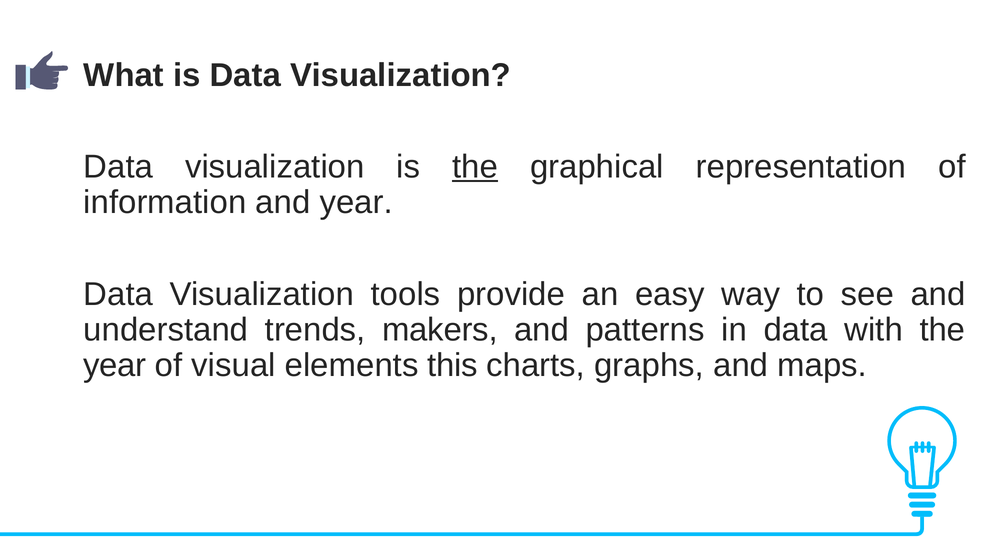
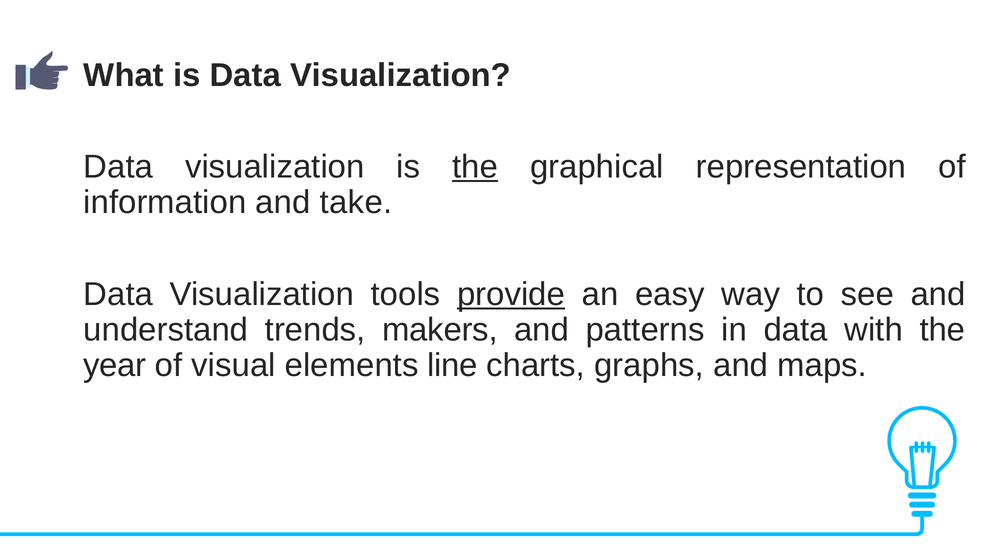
and year: year -> take
provide underline: none -> present
this: this -> line
